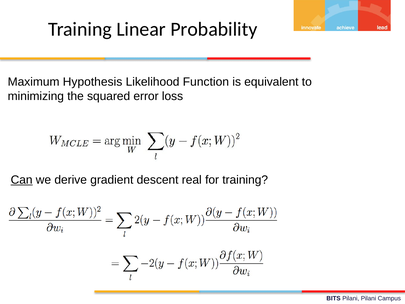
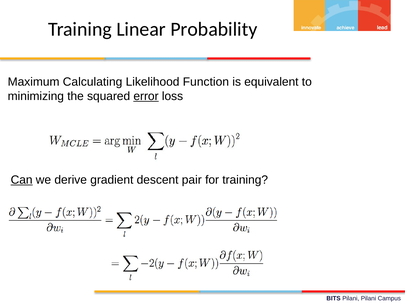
Hypothesis: Hypothesis -> Calculating
error underline: none -> present
real: real -> pair
